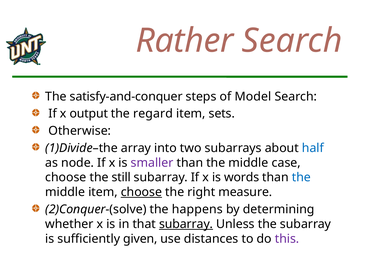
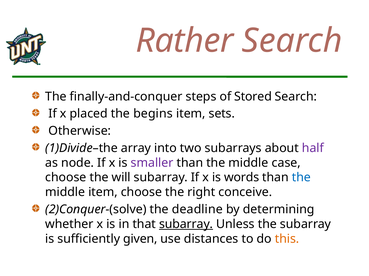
satisfy-and-conquer: satisfy-and-conquer -> finally-and-conquer
Model: Model -> Stored
output: output -> placed
regard: regard -> begins
half colour: blue -> purple
still: still -> will
choose at (141, 193) underline: present -> none
measure: measure -> conceive
happens: happens -> deadline
this colour: purple -> orange
